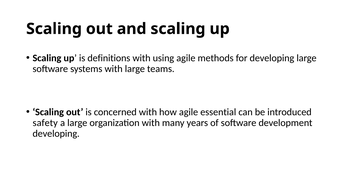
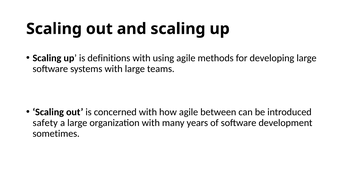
essential: essential -> between
developing at (56, 134): developing -> sometimes
